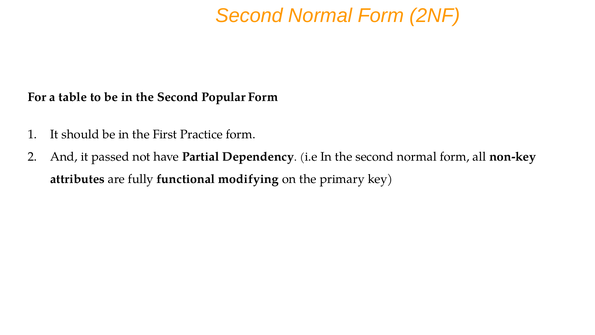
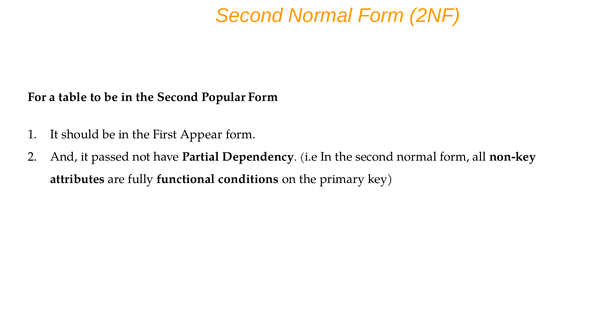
Practice: Practice -> Appear
modifying: modifying -> conditions
